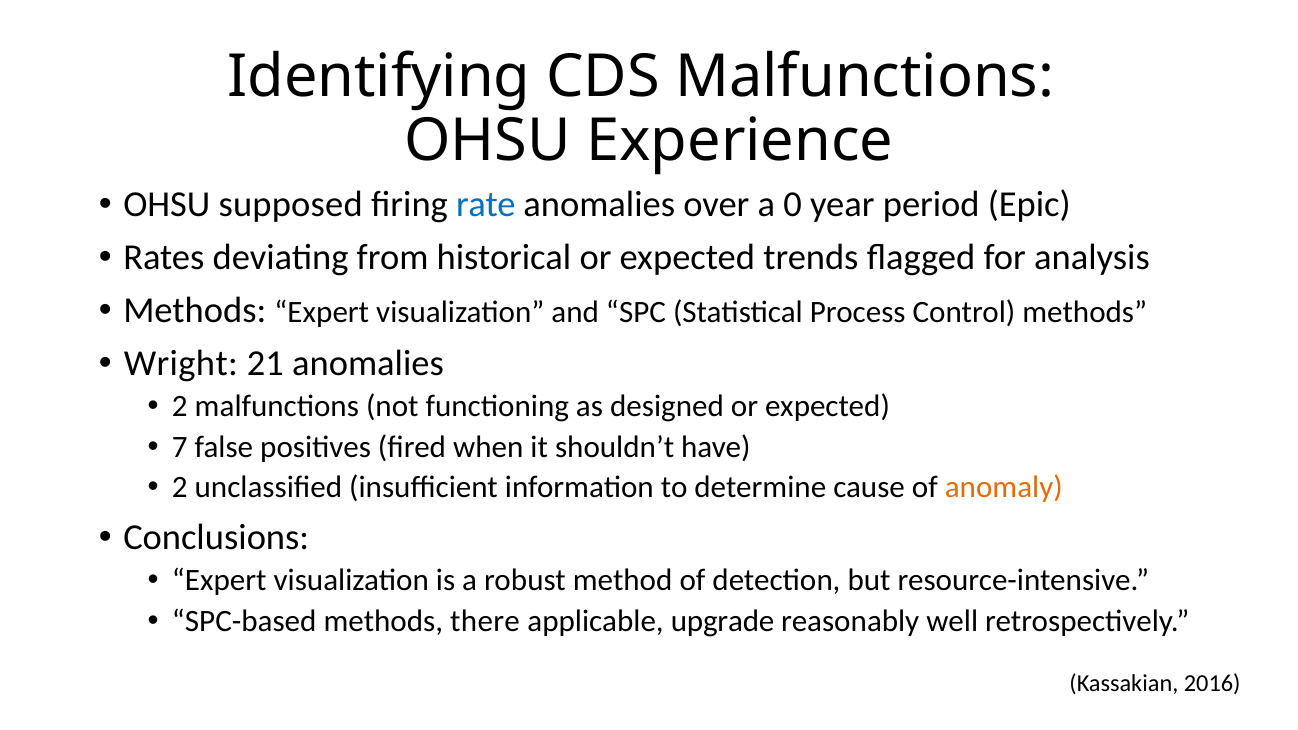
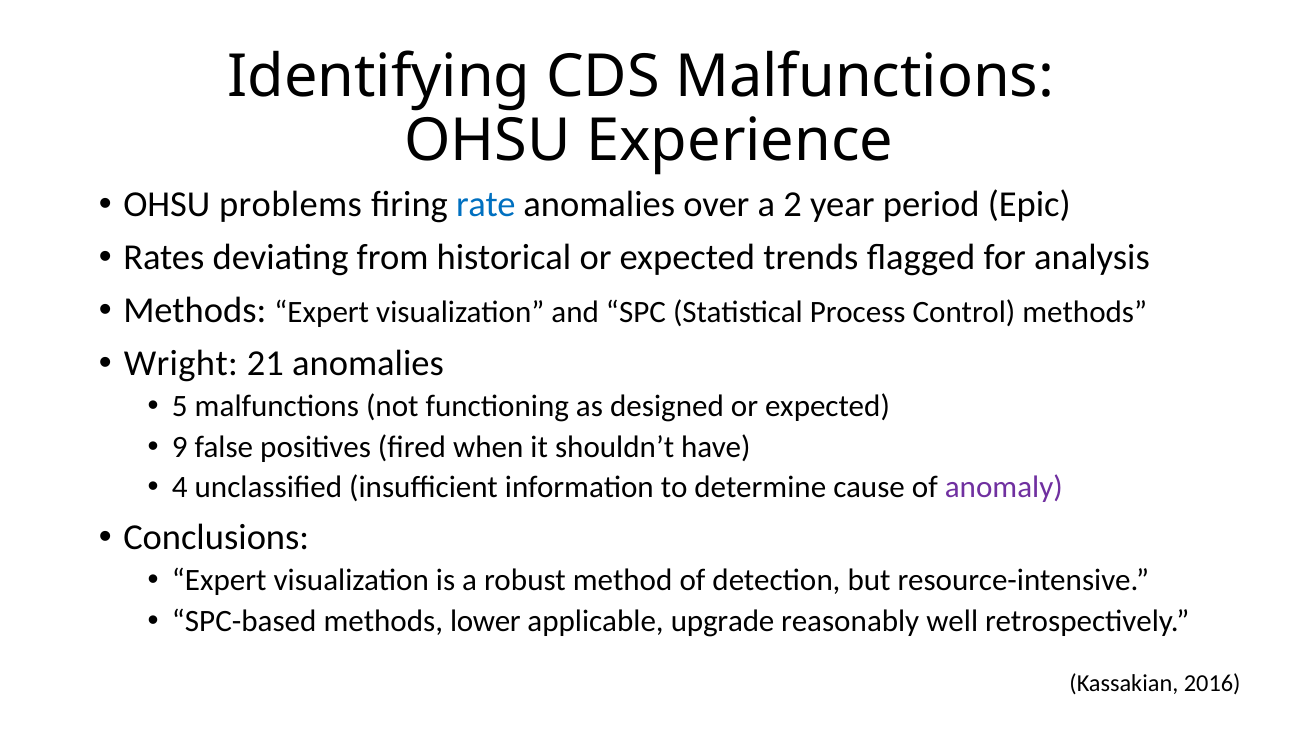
supposed: supposed -> problems
0: 0 -> 2
2 at (180, 407): 2 -> 5
7: 7 -> 9
2 at (180, 487): 2 -> 4
anomaly colour: orange -> purple
there: there -> lower
